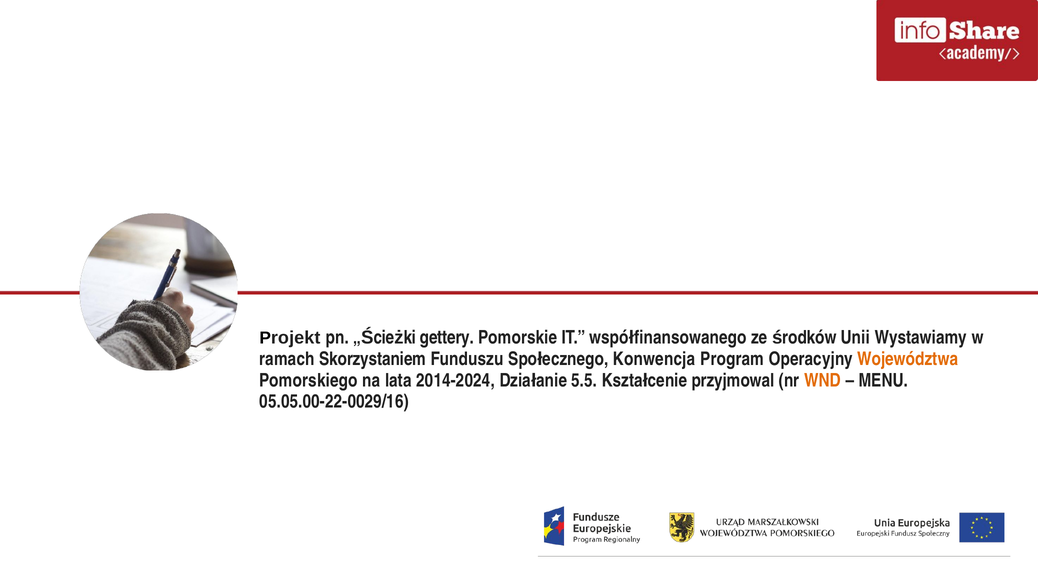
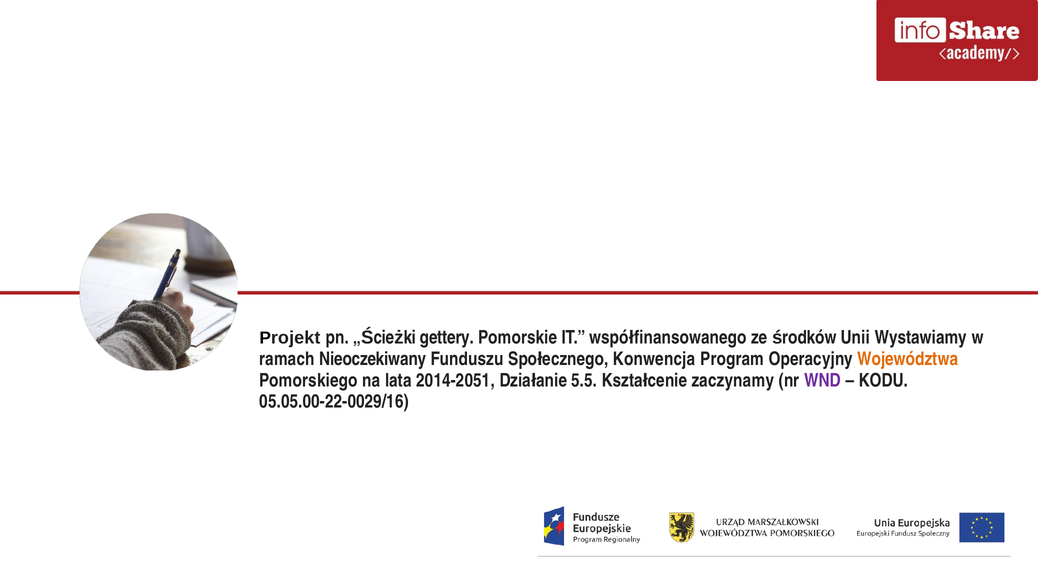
Skorzystaniem: Skorzystaniem -> Nieoczekiwany
2014-2024: 2014-2024 -> 2014-2051
przyjmowal: przyjmowal -> zaczynamy
WND colour: orange -> purple
MENU: MENU -> KODU
